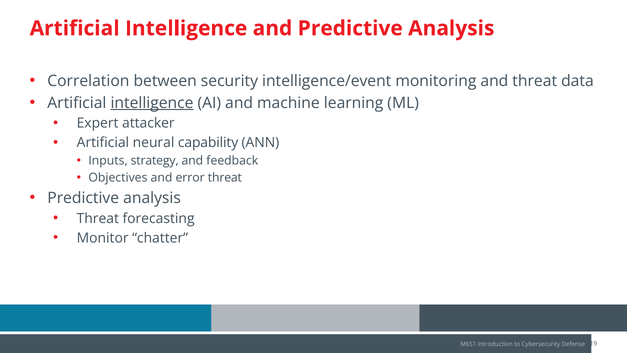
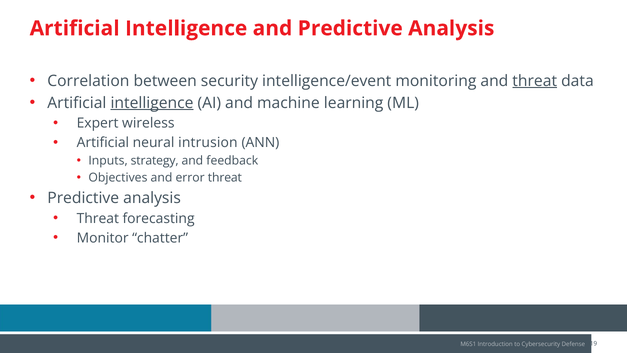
threat at (535, 81) underline: none -> present
attacker: attacker -> wireless
capability: capability -> intrusion
